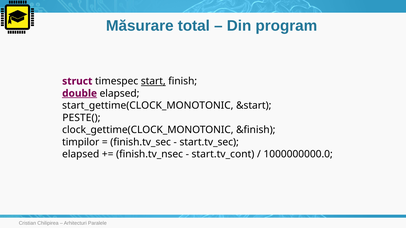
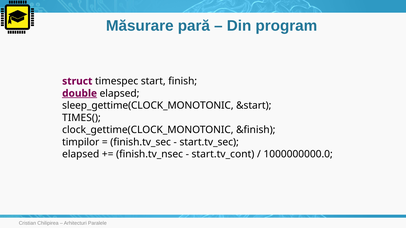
total: total -> pară
start underline: present -> none
start_gettime(CLOCK_MONOTONIC: start_gettime(CLOCK_MONOTONIC -> sleep_gettime(CLOCK_MONOTONIC
PESTE(: PESTE( -> TIMES(
